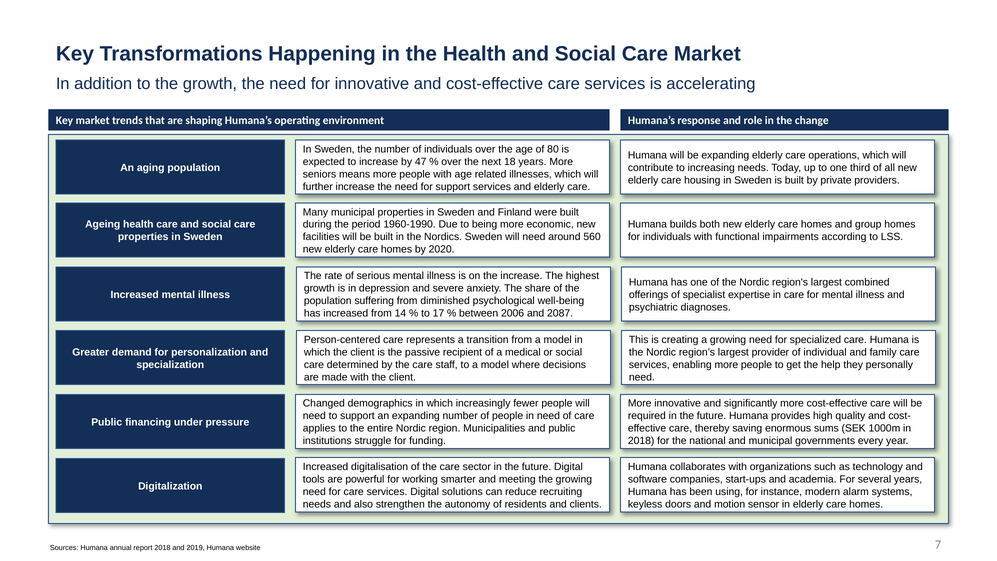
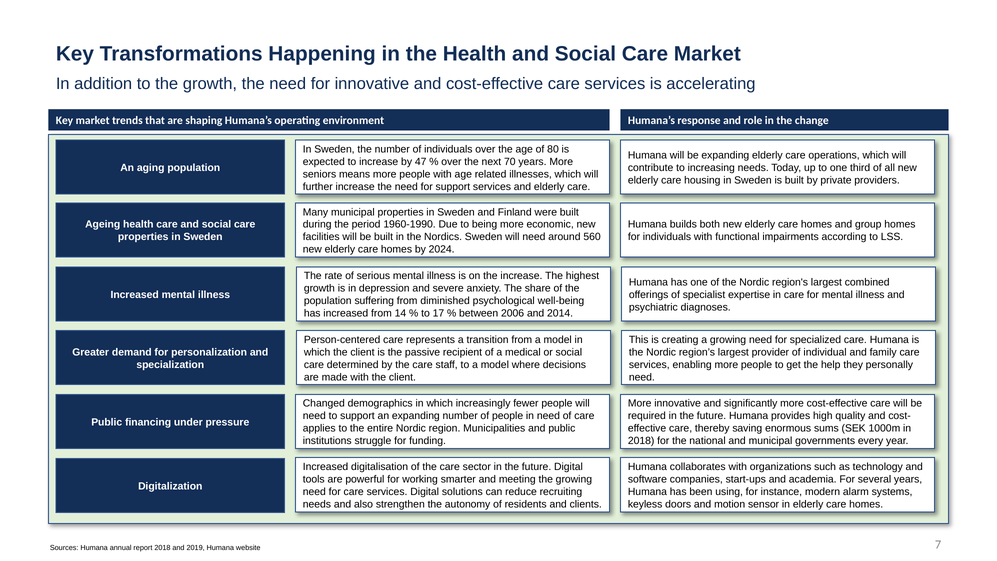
18: 18 -> 70
2020: 2020 -> 2024
2087: 2087 -> 2014
